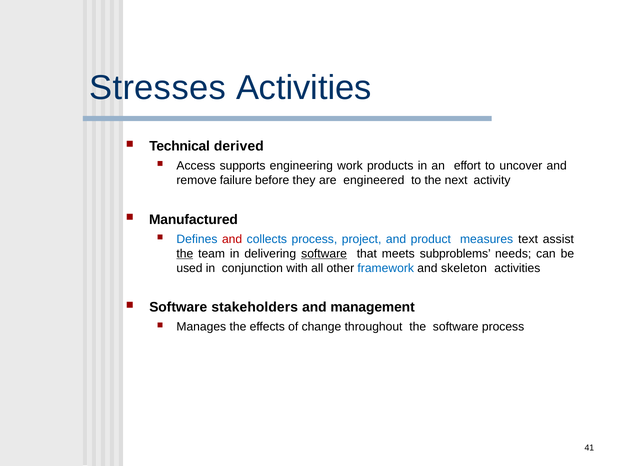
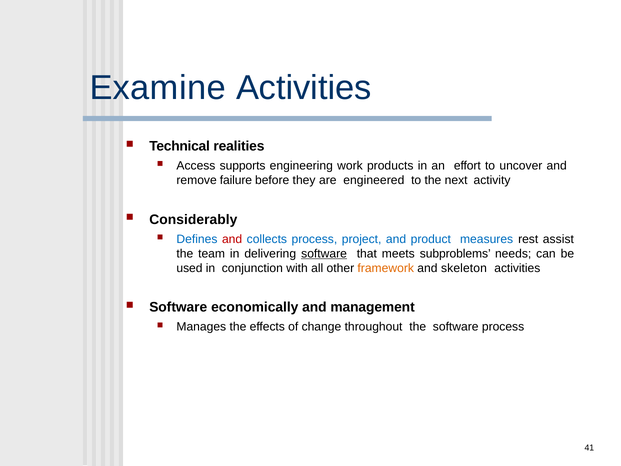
Stresses: Stresses -> Examine
derived: derived -> realities
Manufactured: Manufactured -> Considerably
text: text -> rest
the at (185, 253) underline: present -> none
framework colour: blue -> orange
stakeholders: stakeholders -> economically
